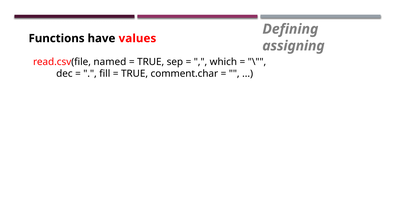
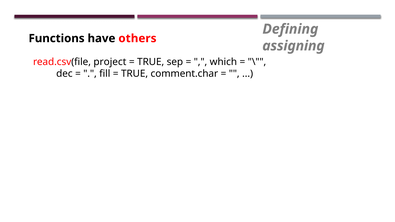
values: values -> others
named: named -> project
